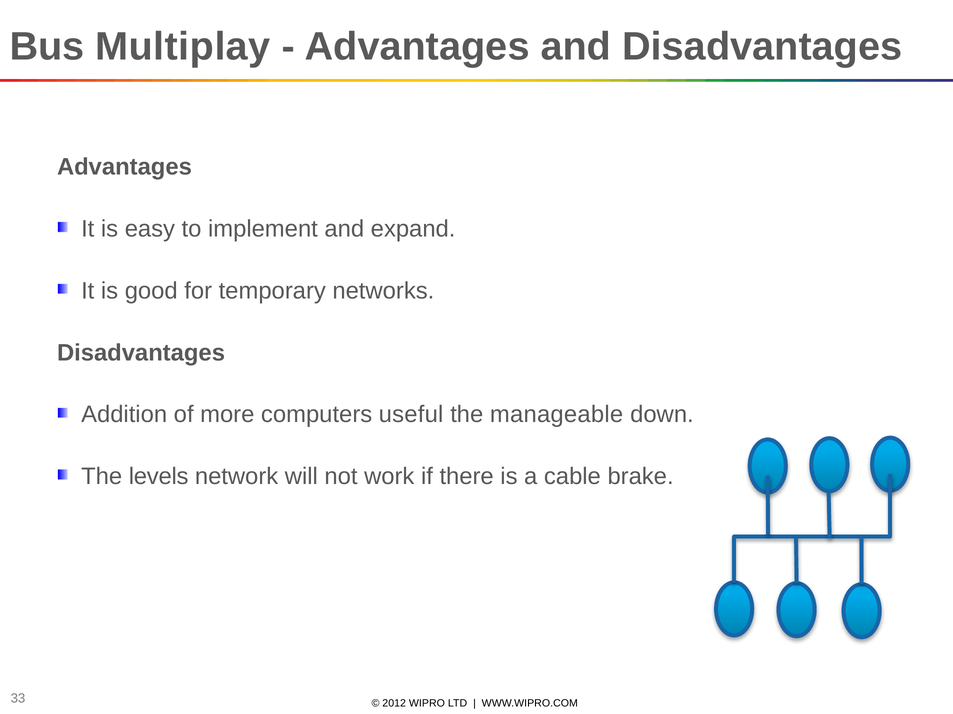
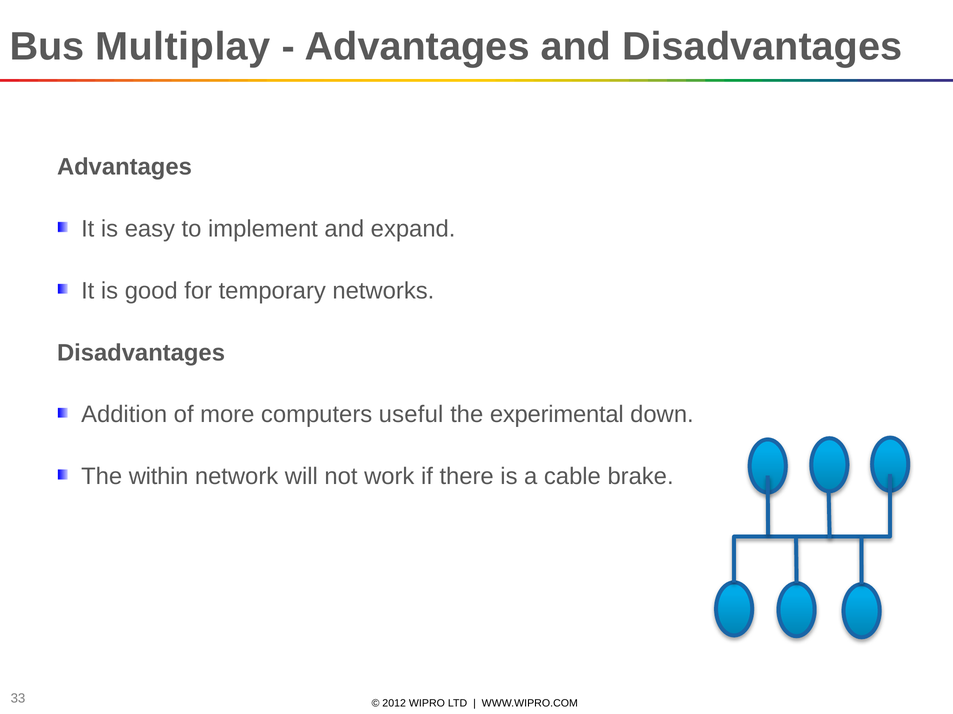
manageable: manageable -> experimental
levels: levels -> within
